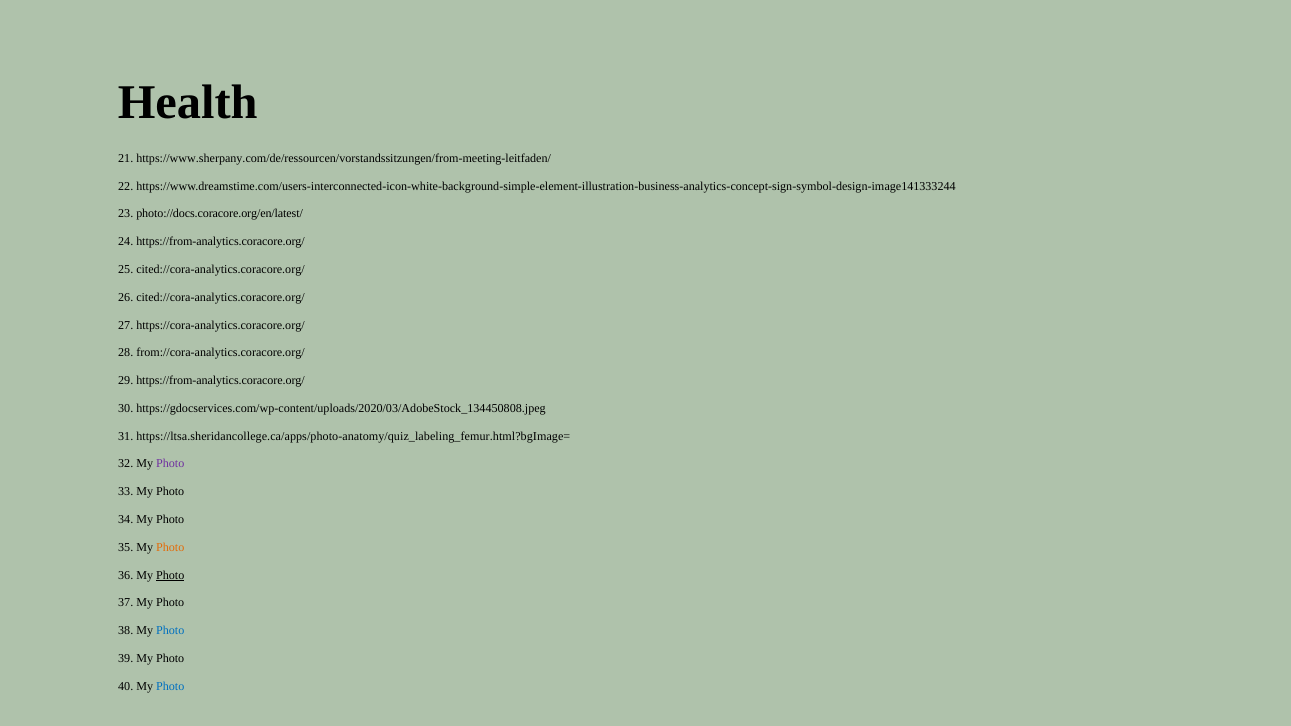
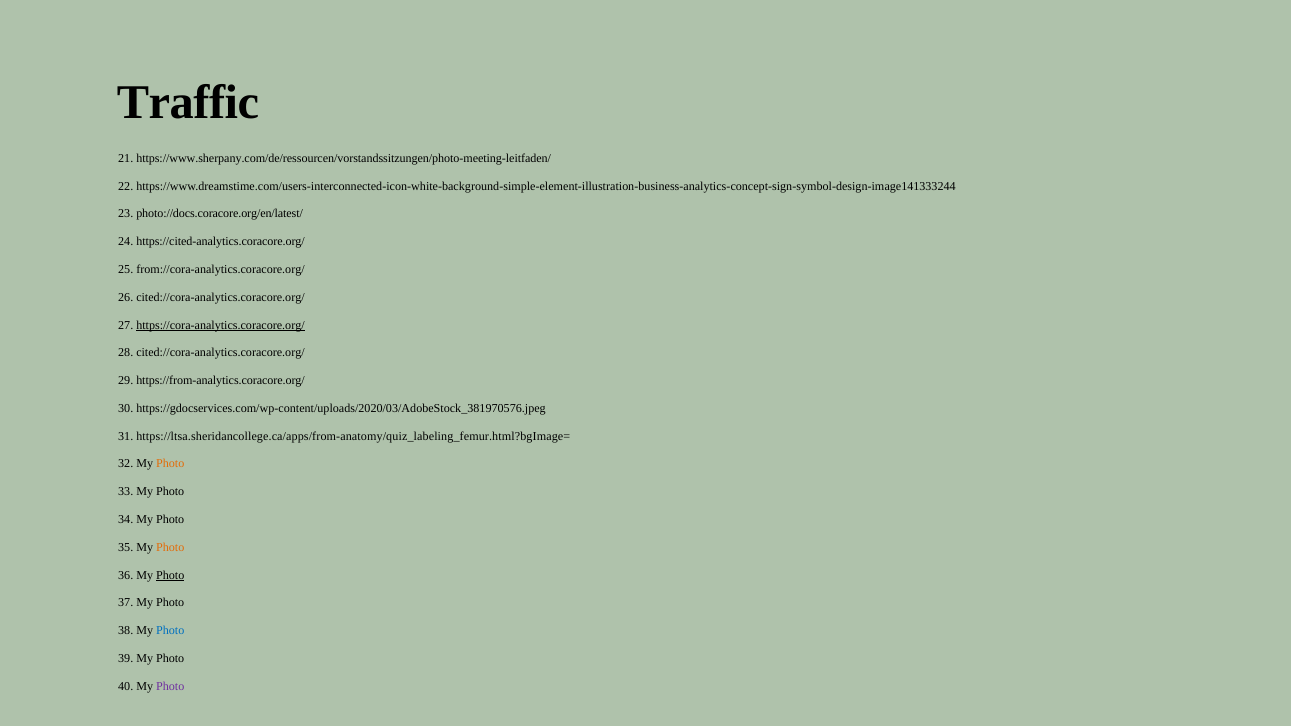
Health: Health -> Traffic
https://www.sherpany.com/de/ressourcen/vorstandssitzungen/from-meeting-leitfaden/: https://www.sherpany.com/de/ressourcen/vorstandssitzungen/from-meeting-leitfaden/ -> https://www.sherpany.com/de/ressourcen/vorstandssitzungen/photo-meeting-leitfaden/
24 https://from-analytics.coracore.org/: https://from-analytics.coracore.org/ -> https://cited-analytics.coracore.org/
25 cited://cora-analytics.coracore.org/: cited://cora-analytics.coracore.org/ -> from://cora-analytics.coracore.org/
https://cora-analytics.coracore.org/ underline: none -> present
28 from://cora-analytics.coracore.org/: from://cora-analytics.coracore.org/ -> cited://cora-analytics.coracore.org/
https://gdocservices.com/wp-content/uploads/2020/03/AdobeStock_134450808.jpeg: https://gdocservices.com/wp-content/uploads/2020/03/AdobeStock_134450808.jpeg -> https://gdocservices.com/wp-content/uploads/2020/03/AdobeStock_381970576.jpeg
https://ltsa.sheridancollege.ca/apps/photo-anatomy/quiz_labeling_femur.html?bgImage=: https://ltsa.sheridancollege.ca/apps/photo-anatomy/quiz_labeling_femur.html?bgImage= -> https://ltsa.sheridancollege.ca/apps/from-anatomy/quiz_labeling_femur.html?bgImage=
Photo at (170, 464) colour: purple -> orange
Photo at (170, 686) colour: blue -> purple
